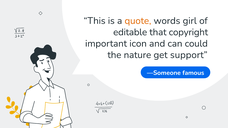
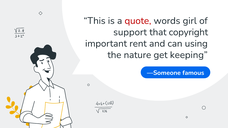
quote colour: orange -> red
editable: editable -> support
icon: icon -> rent
could: could -> using
support: support -> keeping
